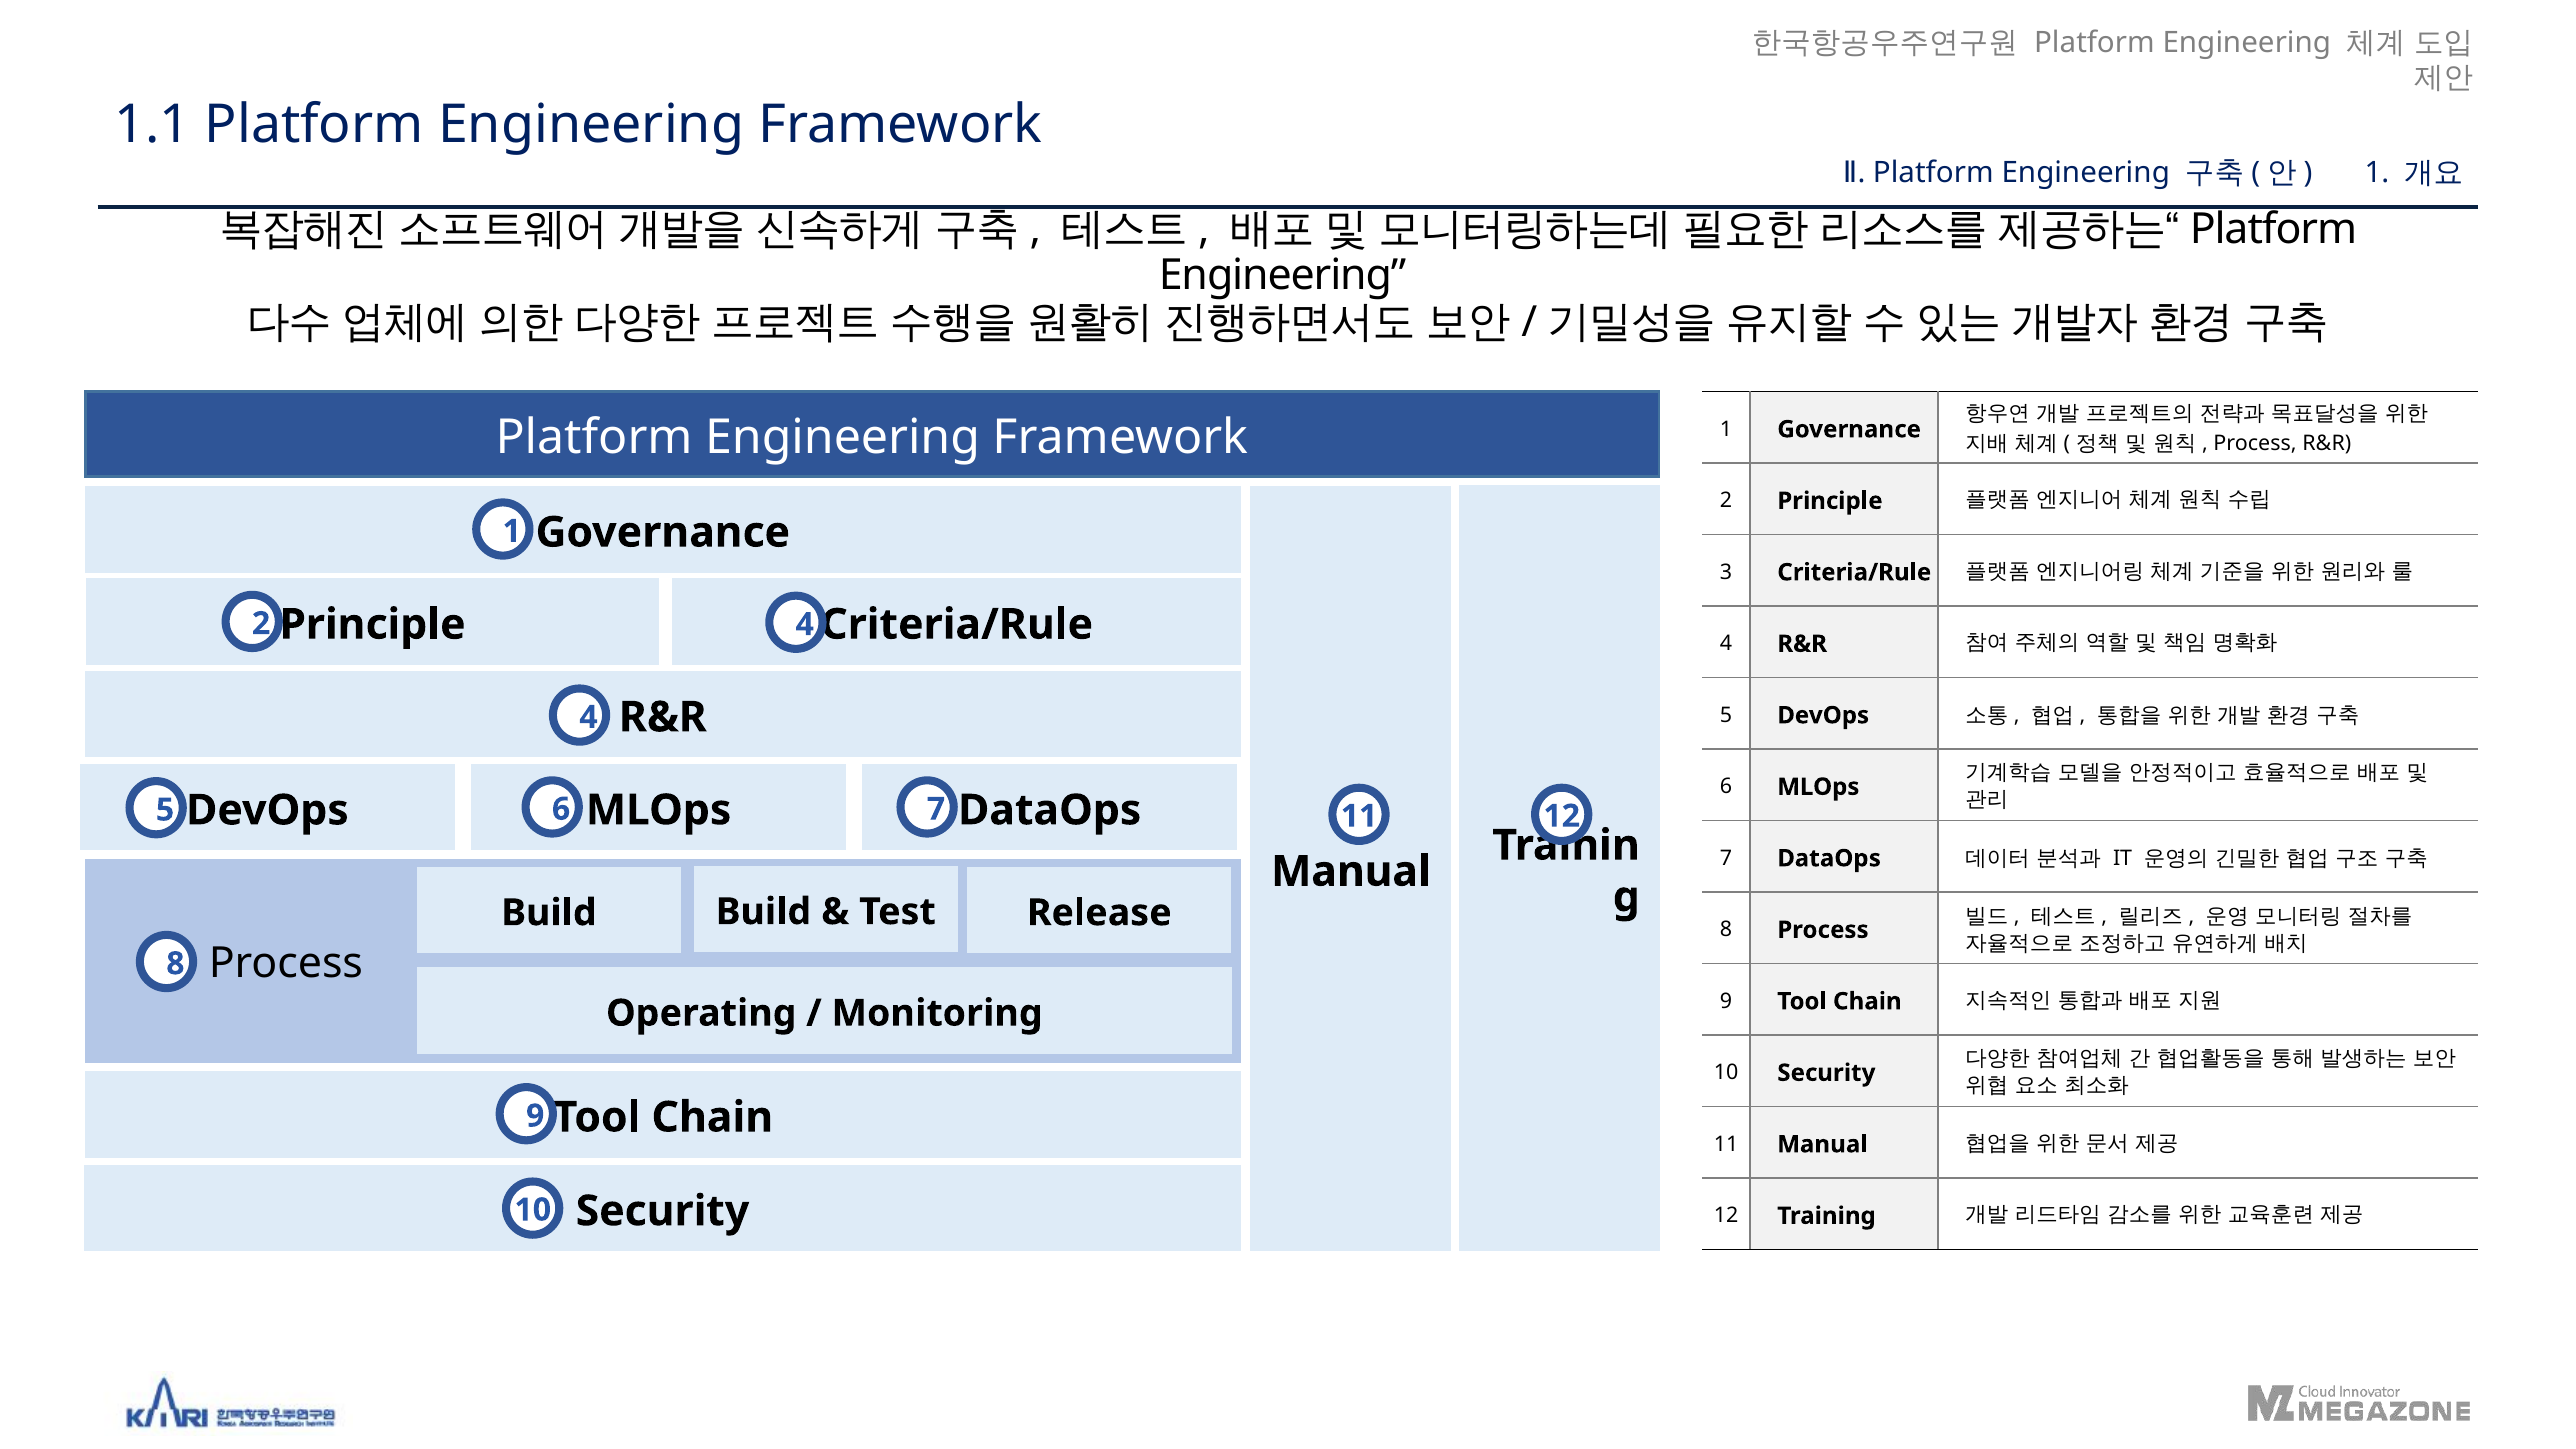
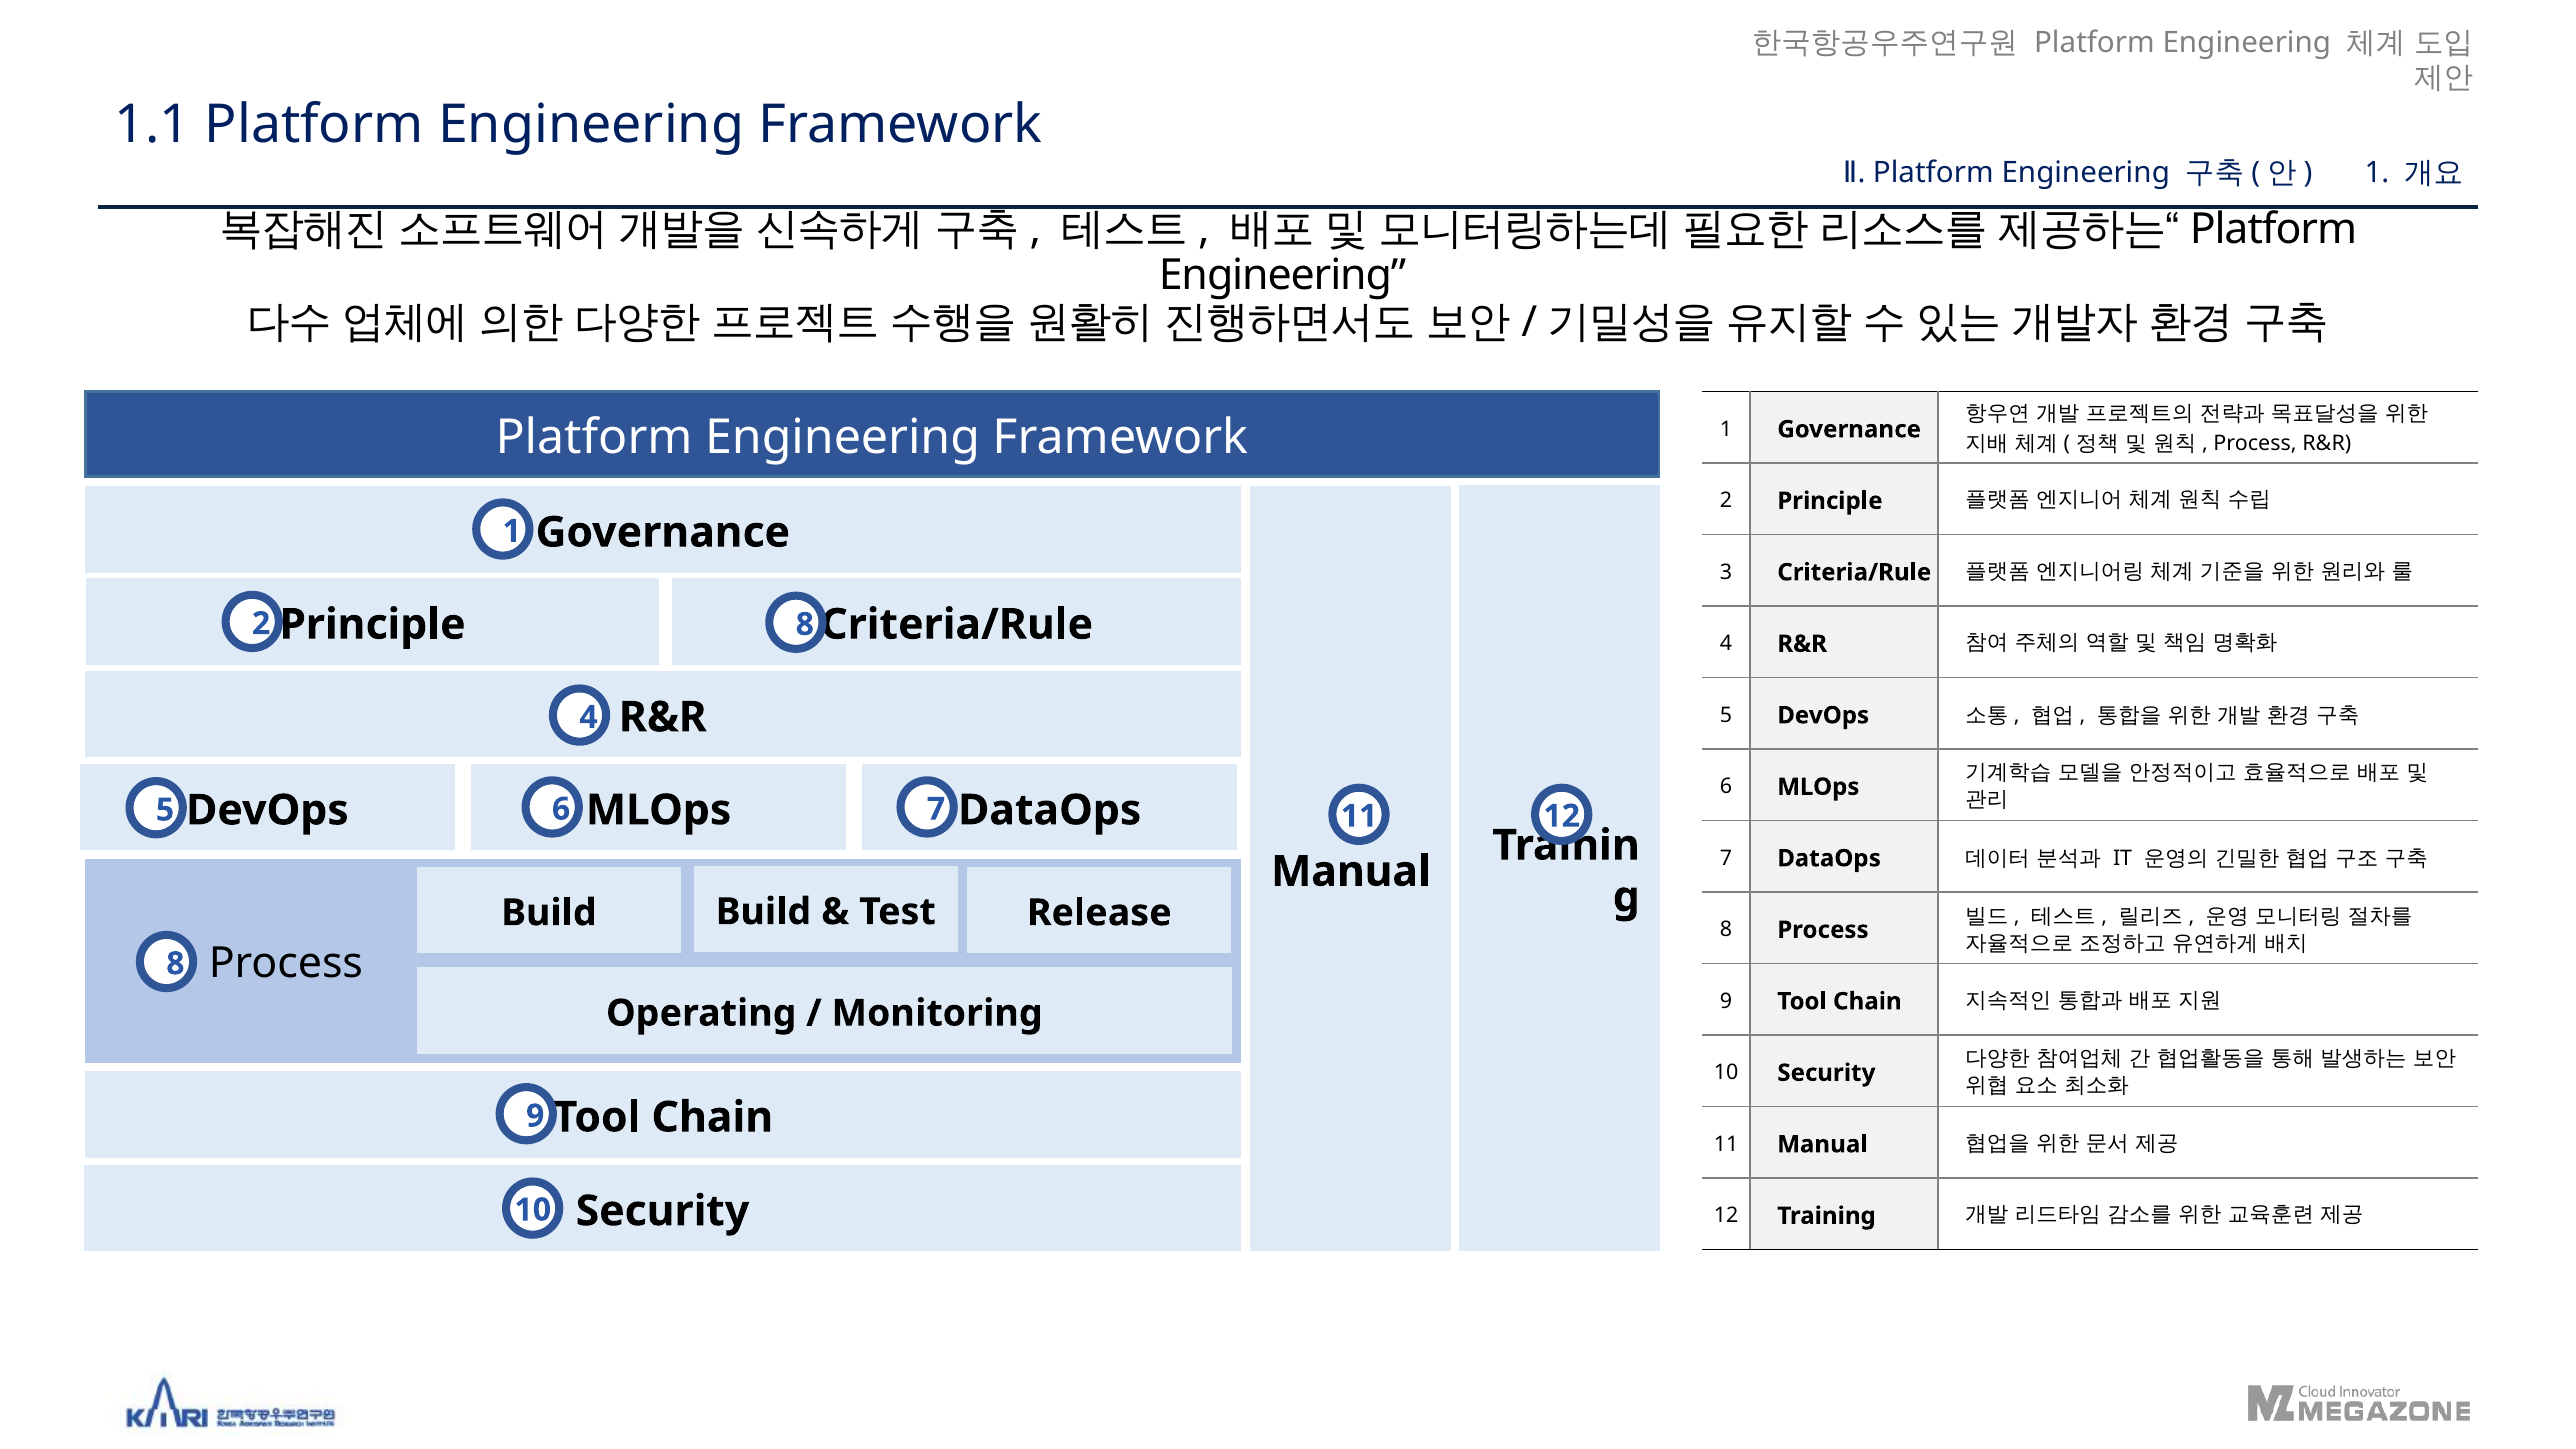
2 4: 4 -> 8
